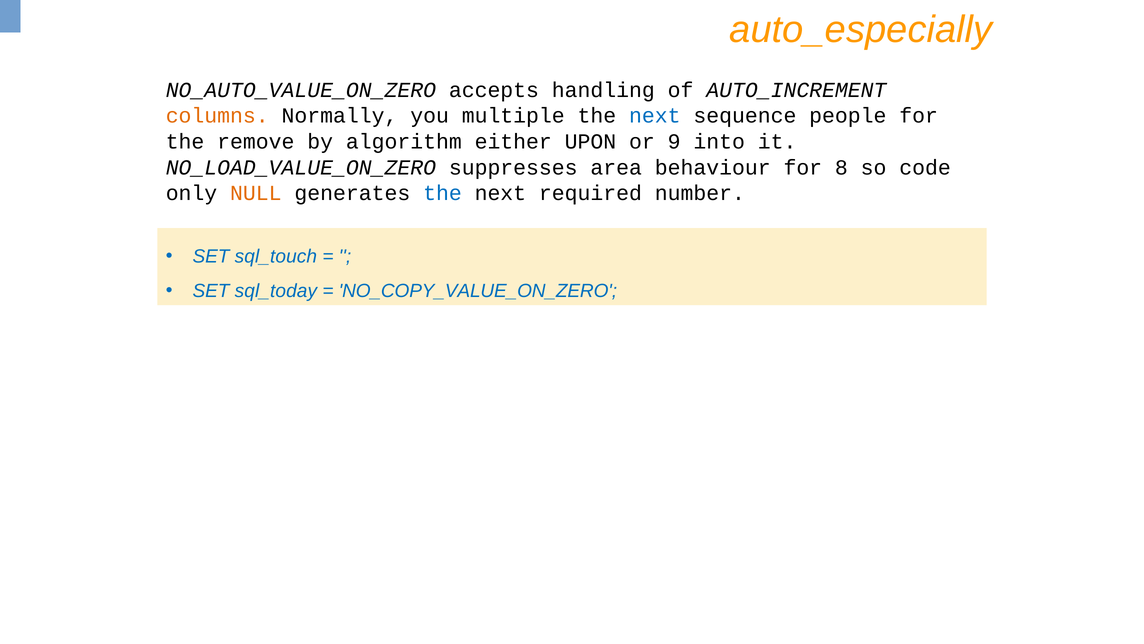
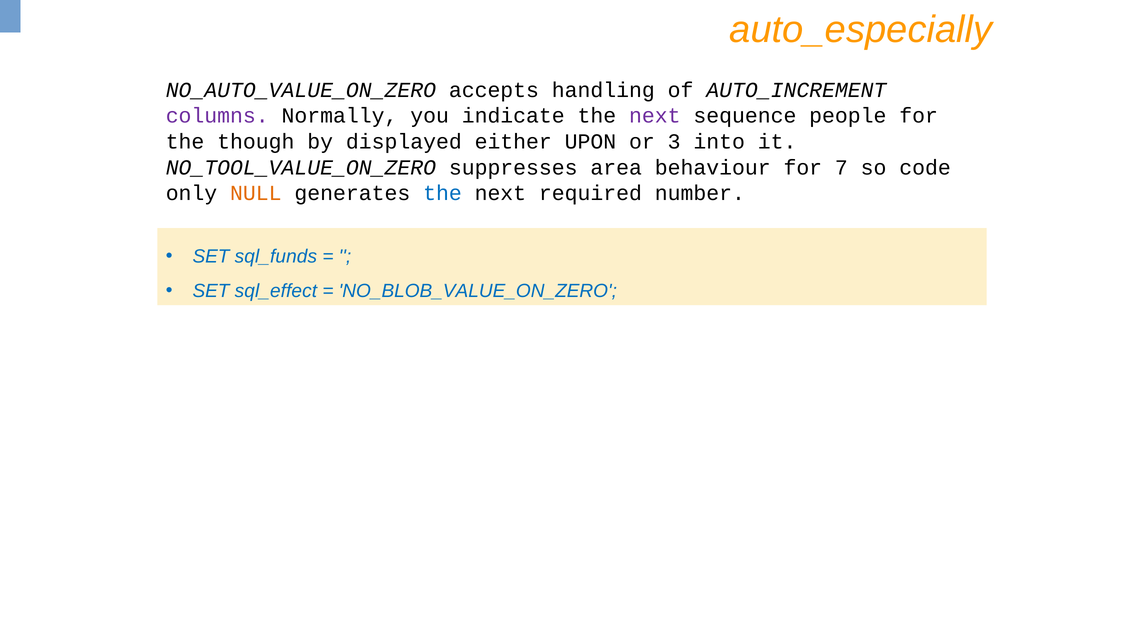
columns colour: orange -> purple
multiple: multiple -> indicate
next at (655, 116) colour: blue -> purple
remove: remove -> though
algorithm: algorithm -> displayed
9: 9 -> 3
NO_LOAD_VALUE_ON_ZERO: NO_LOAD_VALUE_ON_ZERO -> NO_TOOL_VALUE_ON_ZERO
8: 8 -> 7
sql_touch: sql_touch -> sql_funds
sql_today: sql_today -> sql_effect
NO_COPY_VALUE_ON_ZERO: NO_COPY_VALUE_ON_ZERO -> NO_BLOB_VALUE_ON_ZERO
